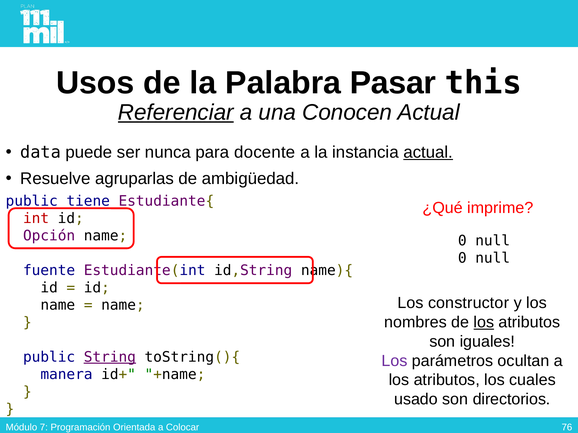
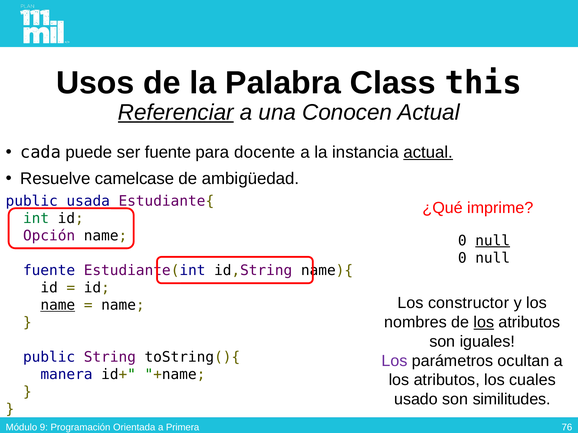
Pasar: Pasar -> Class
data: data -> cada
ser nunca: nunca -> fuente
agruparlas: agruparlas -> camelcase
tiene: tiene -> usada
int colour: red -> green
null at (493, 241) underline: none -> present
name at (58, 305) underline: none -> present
String underline: present -> none
directorios: directorios -> similitudes
7: 7 -> 9
Colocar: Colocar -> Primera
